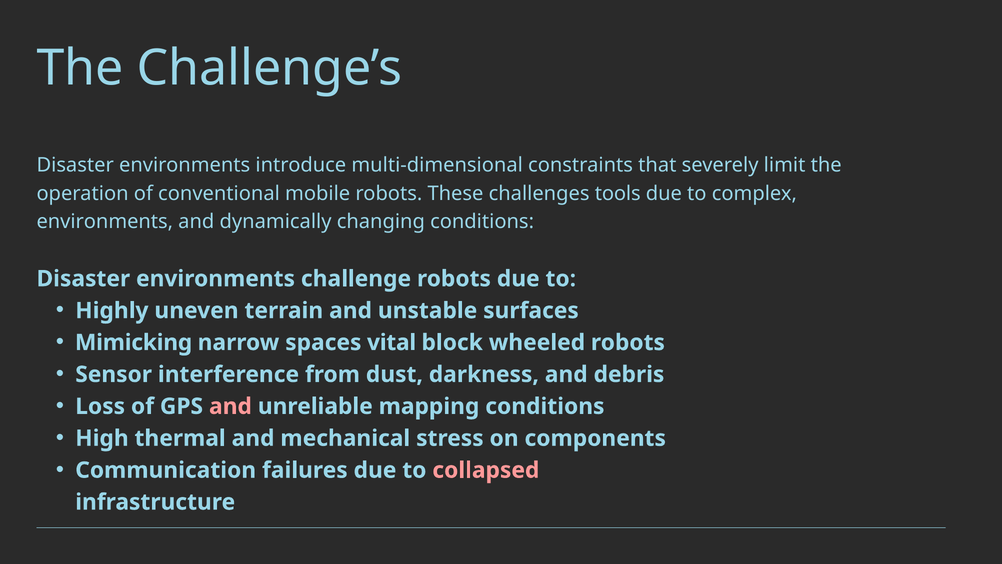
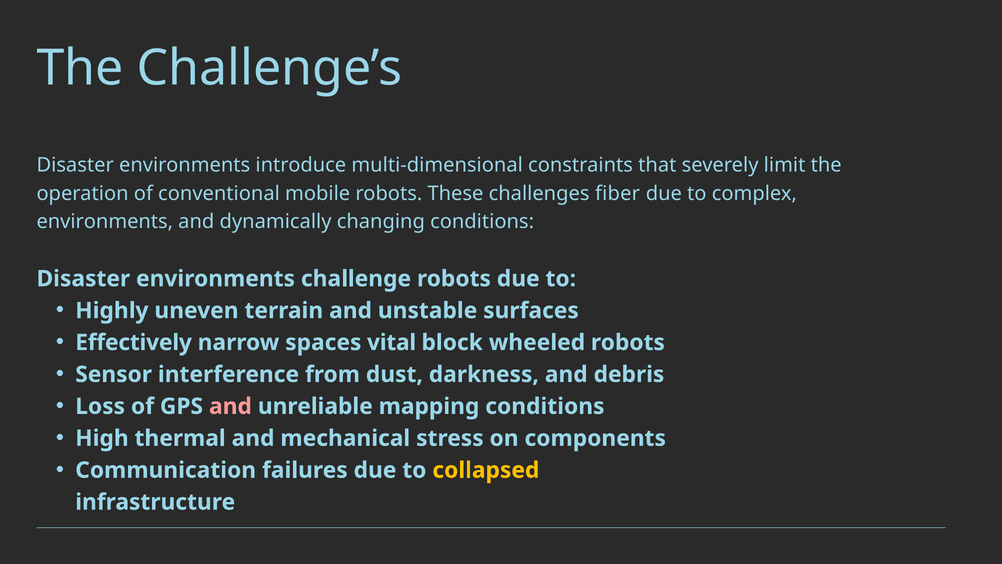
tools: tools -> fiber
Mimicking: Mimicking -> Effectively
collapsed colour: pink -> yellow
